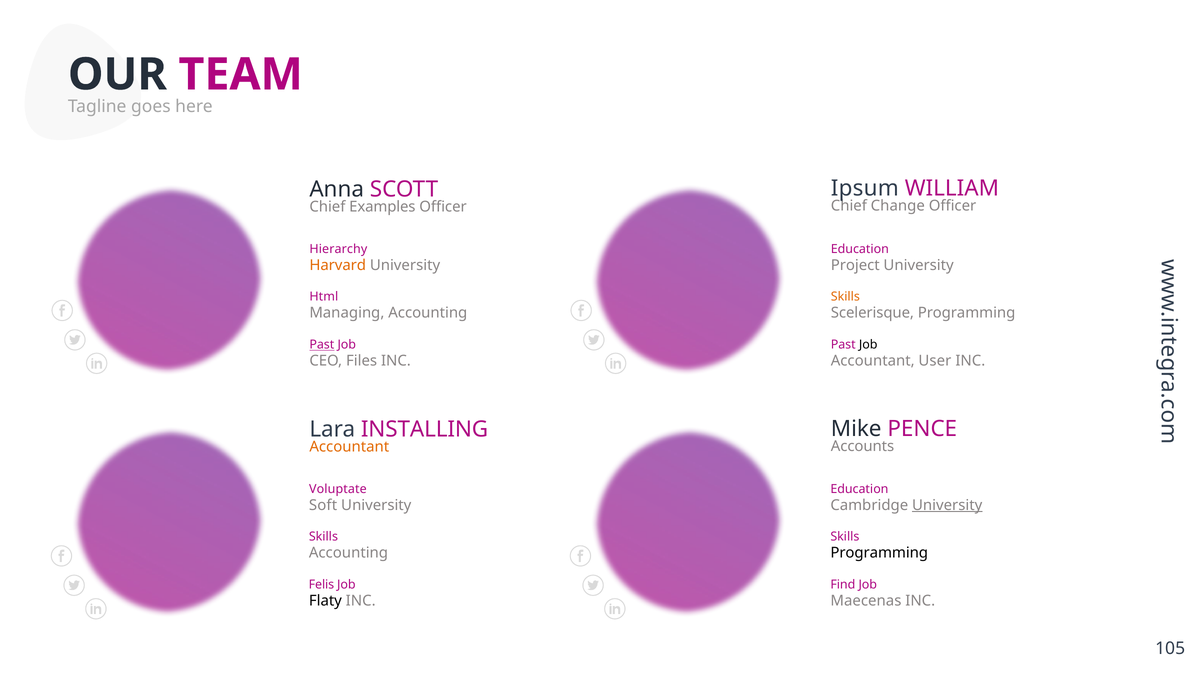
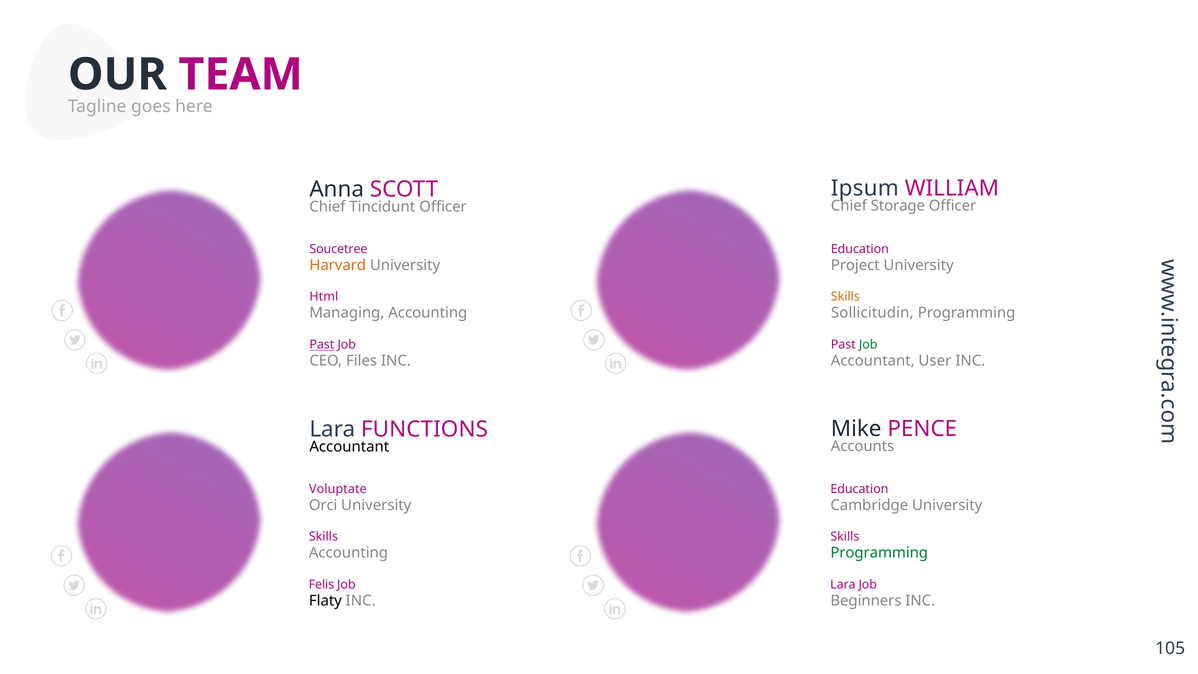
Change: Change -> Storage
Examples: Examples -> Tincidunt
Hierarchy: Hierarchy -> Soucetree
Scelerisque: Scelerisque -> Sollicitudin
Job at (868, 345) colour: black -> green
INSTALLING: INSTALLING -> FUNCTIONS
Accountant at (349, 447) colour: orange -> black
Soft: Soft -> Orci
University at (947, 505) underline: present -> none
Programming at (879, 553) colour: black -> green
Find at (843, 584): Find -> Lara
Maecenas: Maecenas -> Beginners
